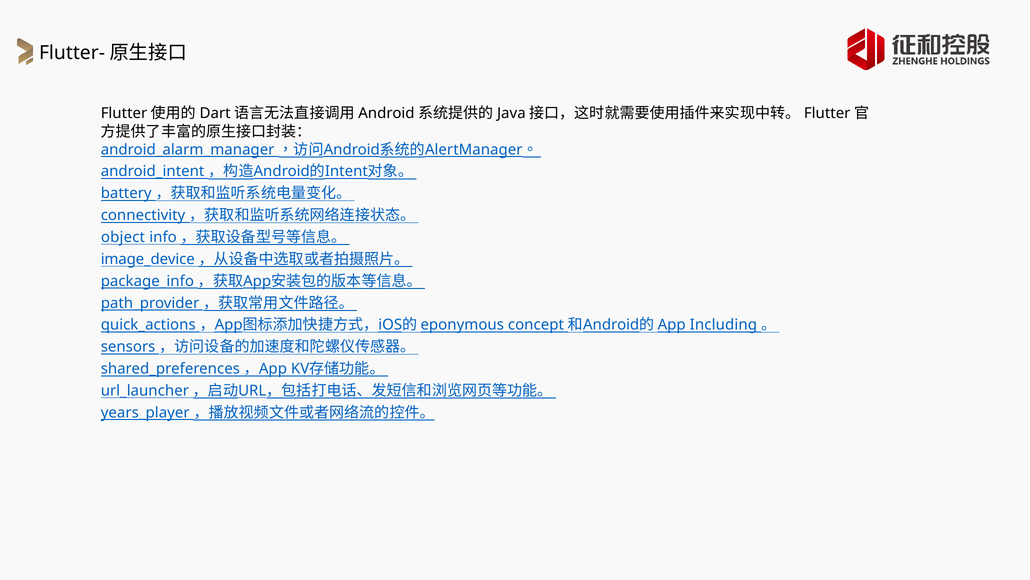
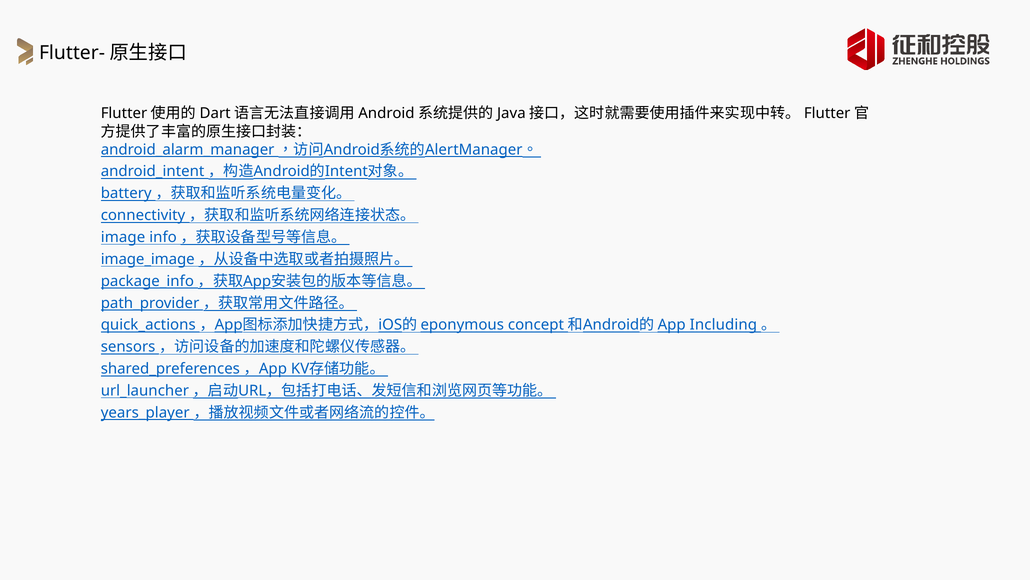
object: object -> image
image_device: image_device -> image_image
